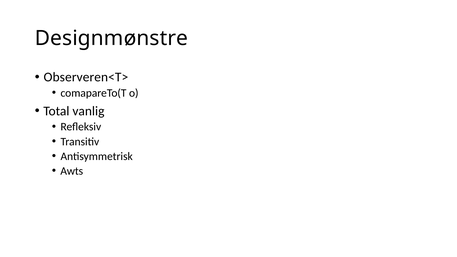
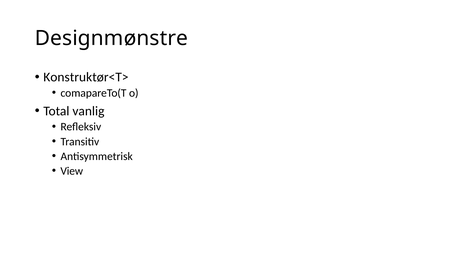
Observeren<T>: Observeren<T> -> Konstruktør<T>
Awts: Awts -> View
